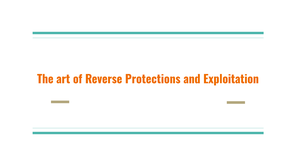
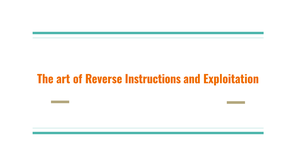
Protections: Protections -> Instructions
